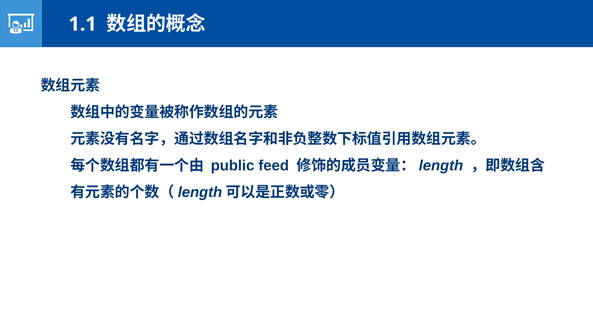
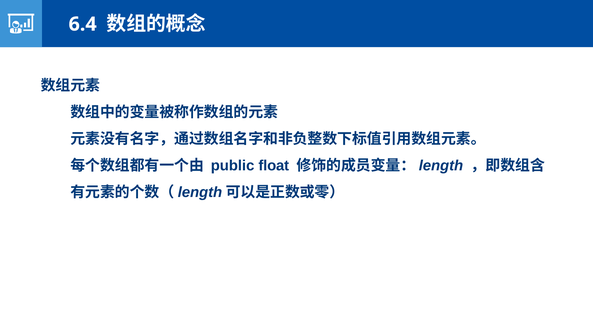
1.1: 1.1 -> 6.4
feed: feed -> float
